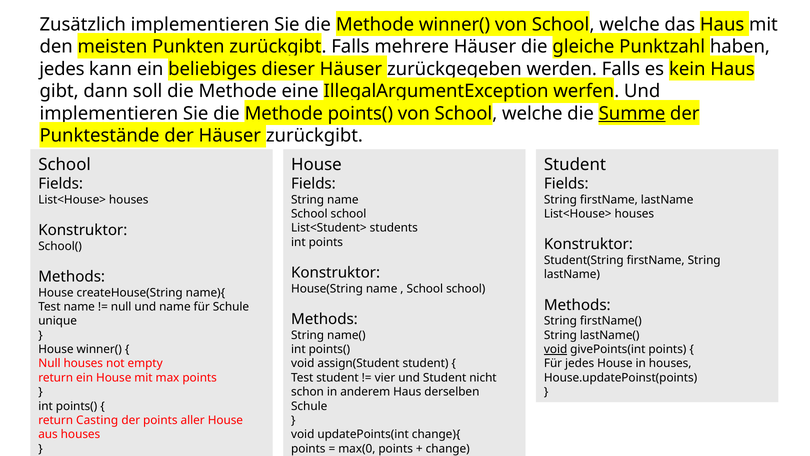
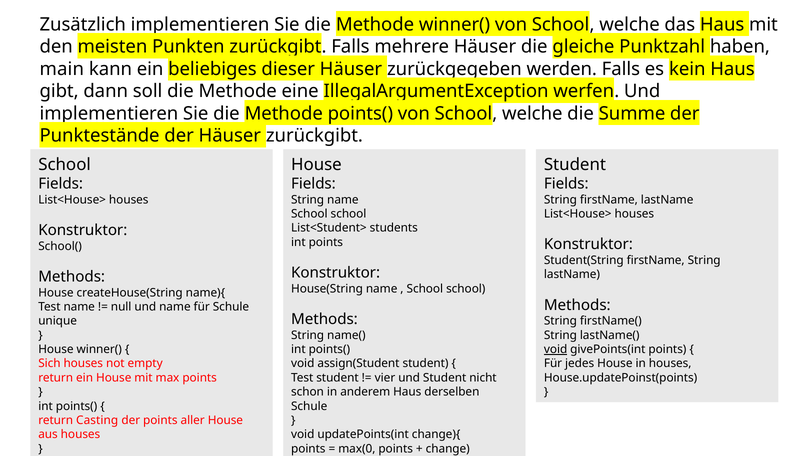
jedes at (62, 69): jedes -> main
Summe underline: present -> none
Null at (49, 363): Null -> Sich
